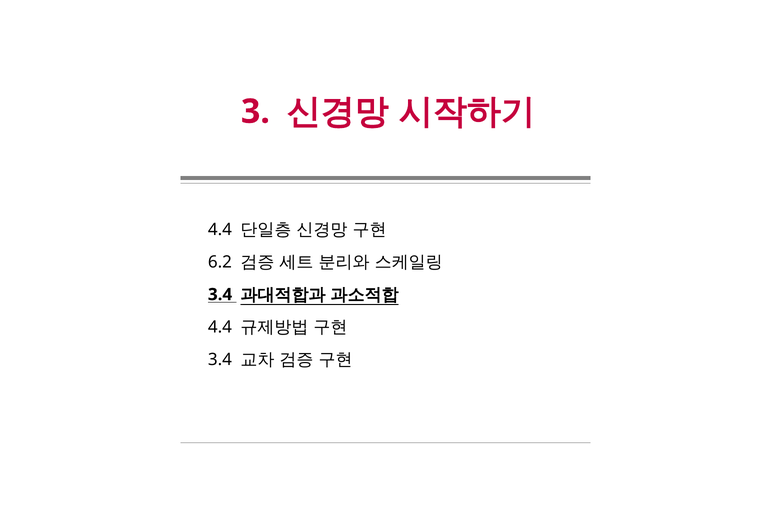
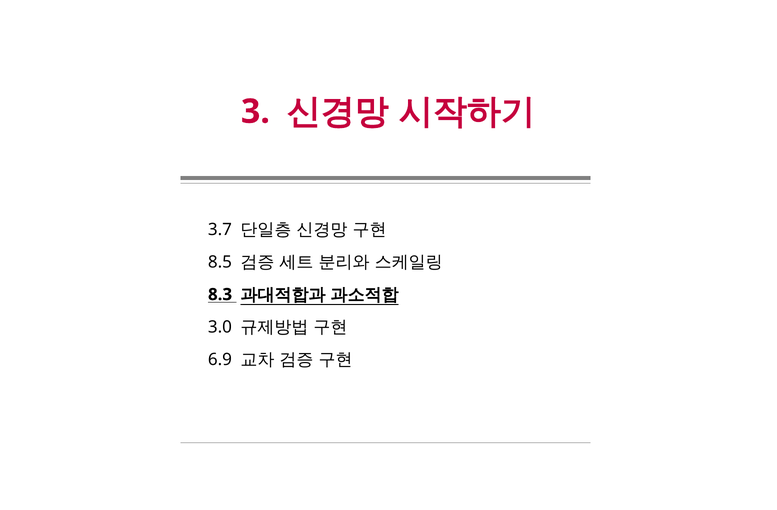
4.4 at (220, 230): 4.4 -> 3.7
6.2: 6.2 -> 8.5
3.4 at (220, 295): 3.4 -> 8.3
4.4 at (220, 327): 4.4 -> 3.0
3.4 at (220, 360): 3.4 -> 6.9
